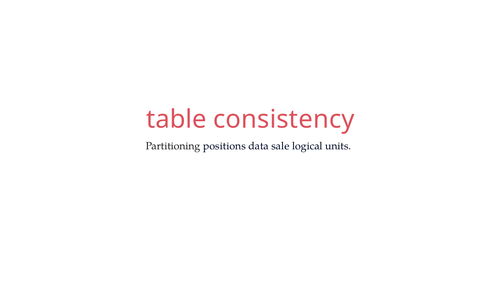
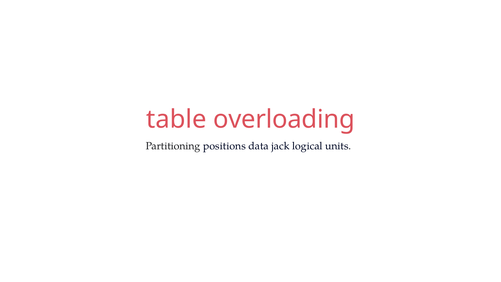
consistency: consistency -> overloading
sale: sale -> jack
